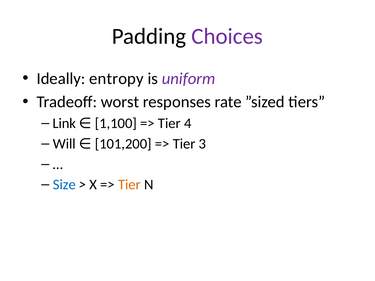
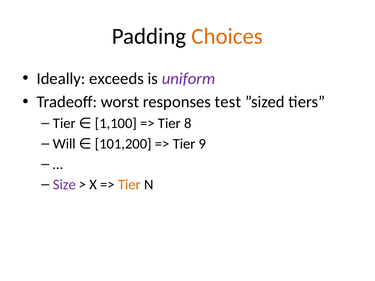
Choices colour: purple -> orange
entropy: entropy -> exceeds
rate: rate -> test
Link at (64, 124): Link -> Tier
4: 4 -> 8
3: 3 -> 9
Size colour: blue -> purple
